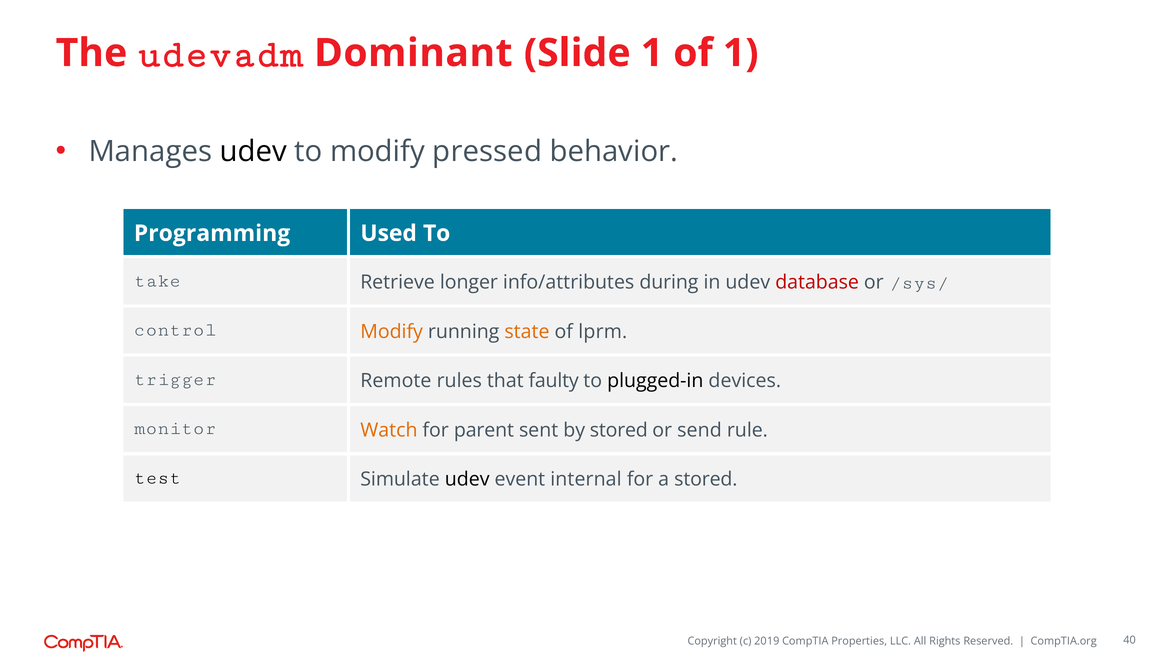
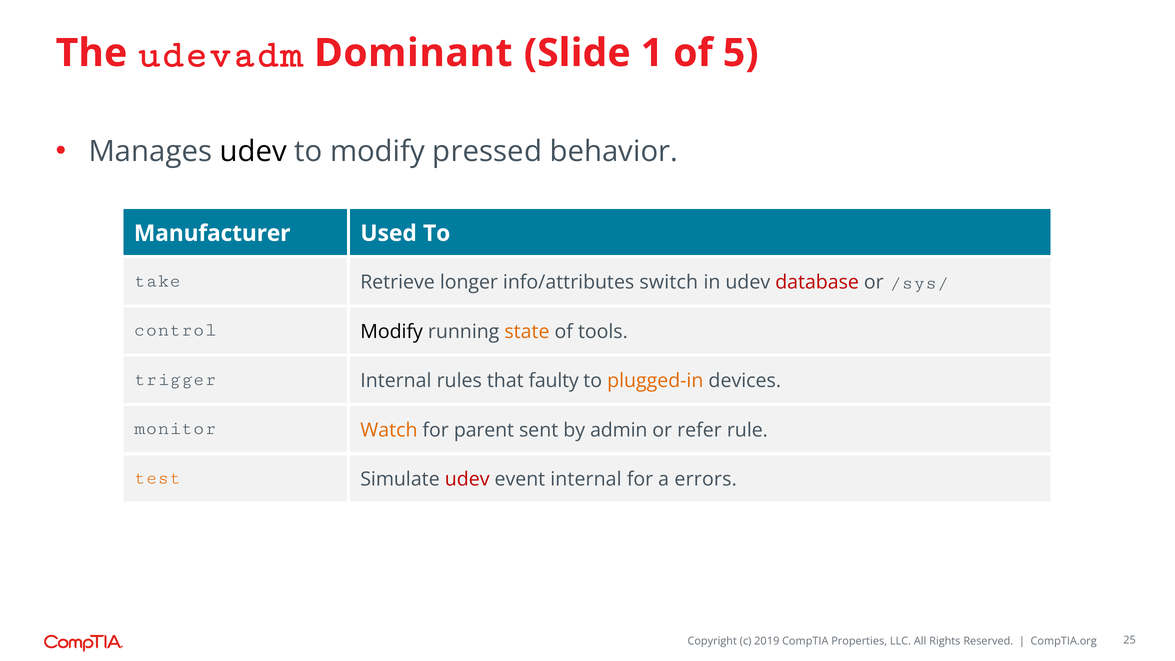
of 1: 1 -> 5
Programming: Programming -> Manufacturer
during: during -> switch
Modify at (392, 332) colour: orange -> black
lprm: lprm -> tools
trigger Remote: Remote -> Internal
plugged-in colour: black -> orange
by stored: stored -> admin
send: send -> refer
test colour: black -> orange
udev at (467, 479) colour: black -> red
a stored: stored -> errors
40: 40 -> 25
